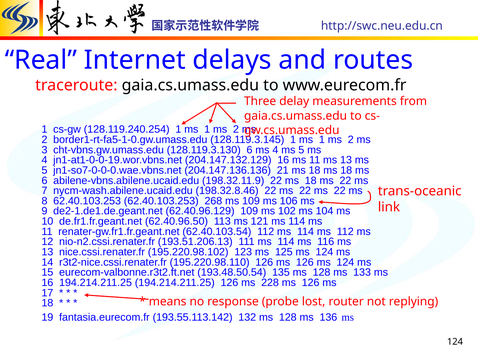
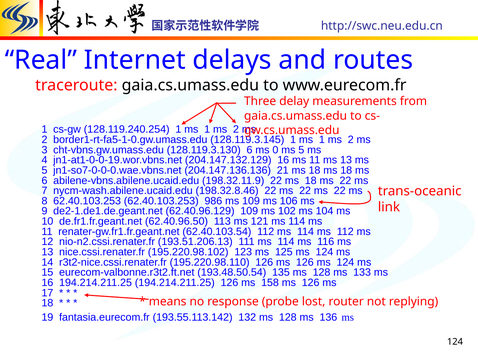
6 ms 4: 4 -> 0
268: 268 -> 986
228: 228 -> 158
